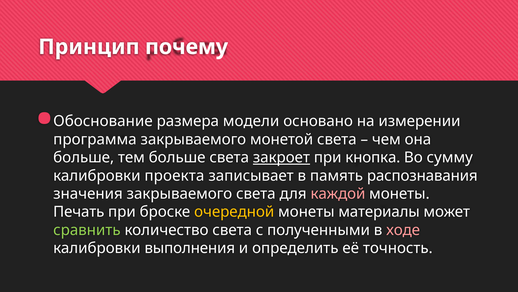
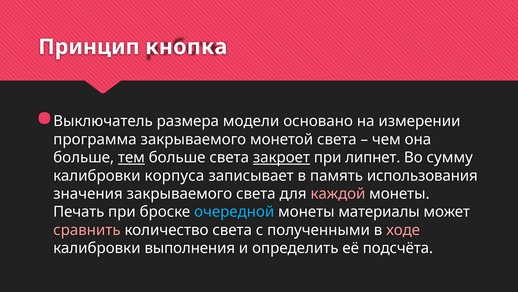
почему: почему -> кнопка
Обоснование: Обоснование -> Выключатель
тем underline: none -> present
кнопка: кнопка -> липнет
проекта: проекта -> корпуса
распознавания: распознавания -> использования
очередной colour: yellow -> light blue
сравнить colour: light green -> pink
точность: точность -> подсчёта
